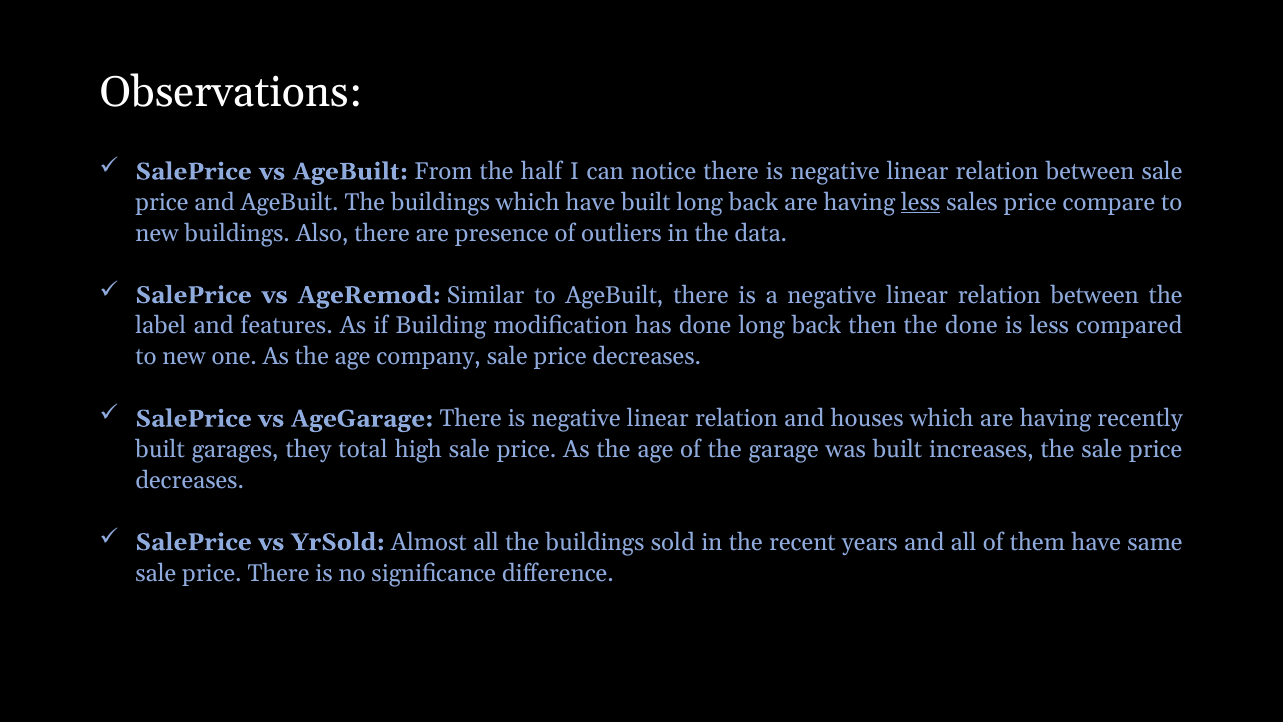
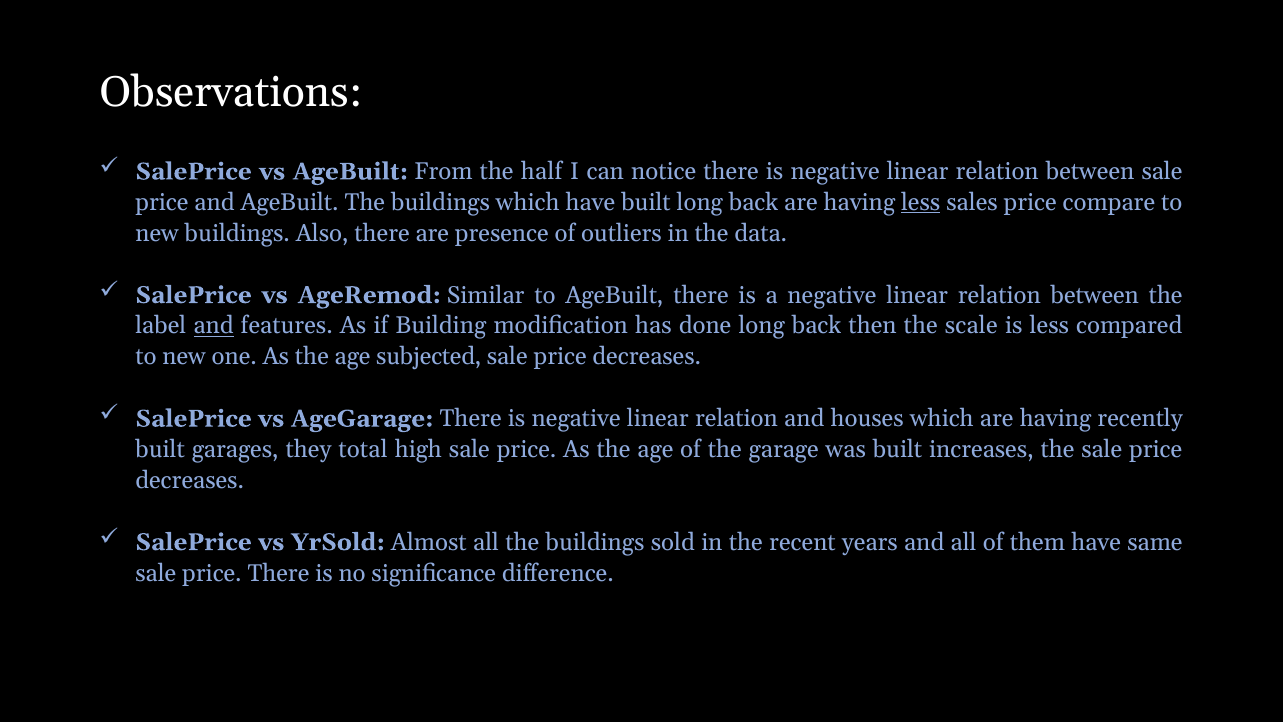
and at (214, 326) underline: none -> present
the done: done -> scale
company: company -> subjected
